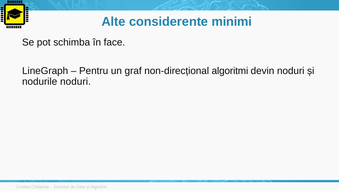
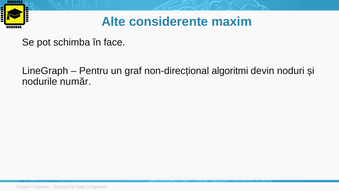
minimi: minimi -> maxim
nodurile noduri: noduri -> număr
